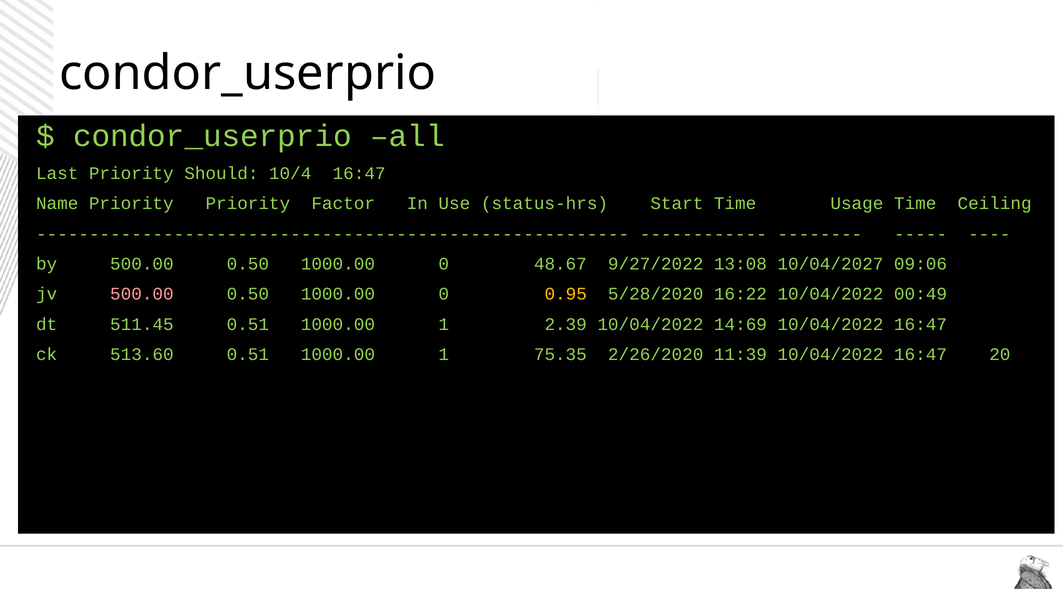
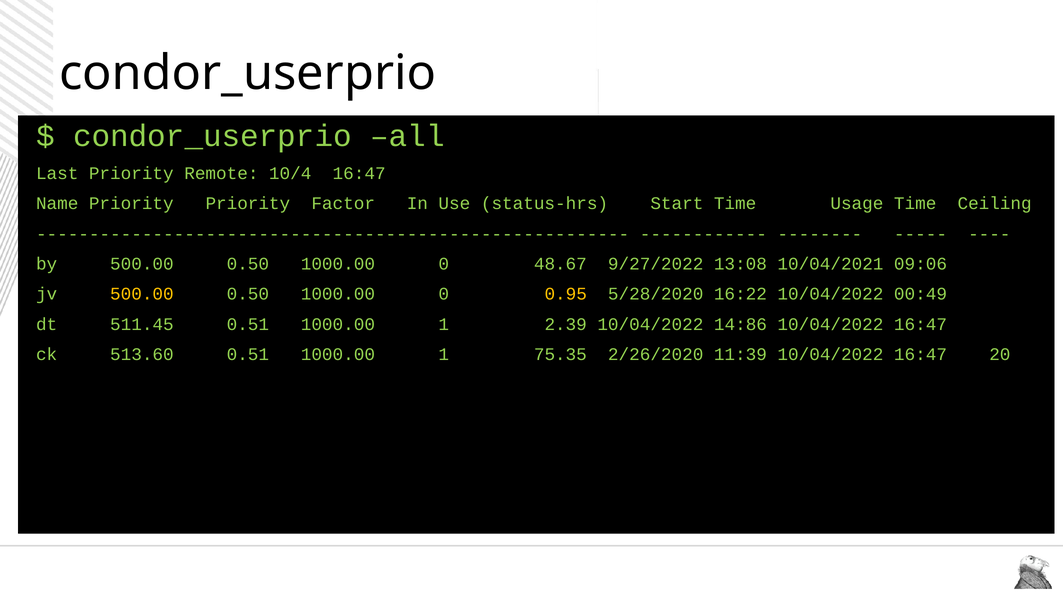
Should: Should -> Remote
10/04/2027: 10/04/2027 -> 10/04/2021
500.00 at (142, 294) colour: pink -> yellow
14:69: 14:69 -> 14:86
